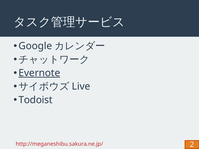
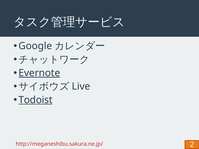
Todoist underline: none -> present
